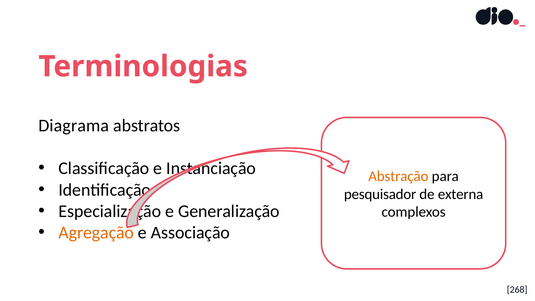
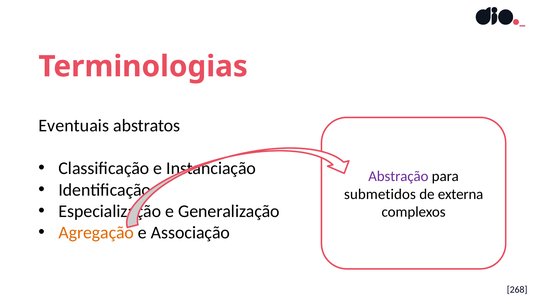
Diagrama: Diagrama -> Eventuais
Abstração colour: orange -> purple
pesquisador: pesquisador -> submetidos
